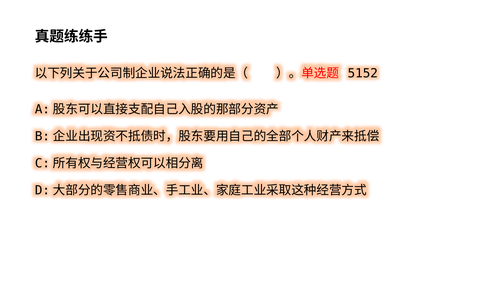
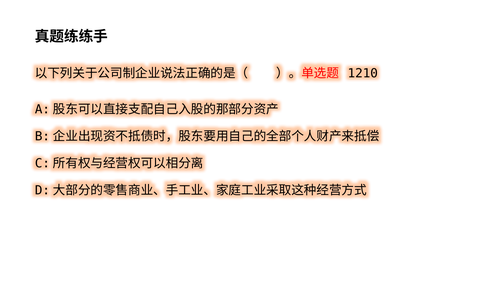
5152: 5152 -> 1210
